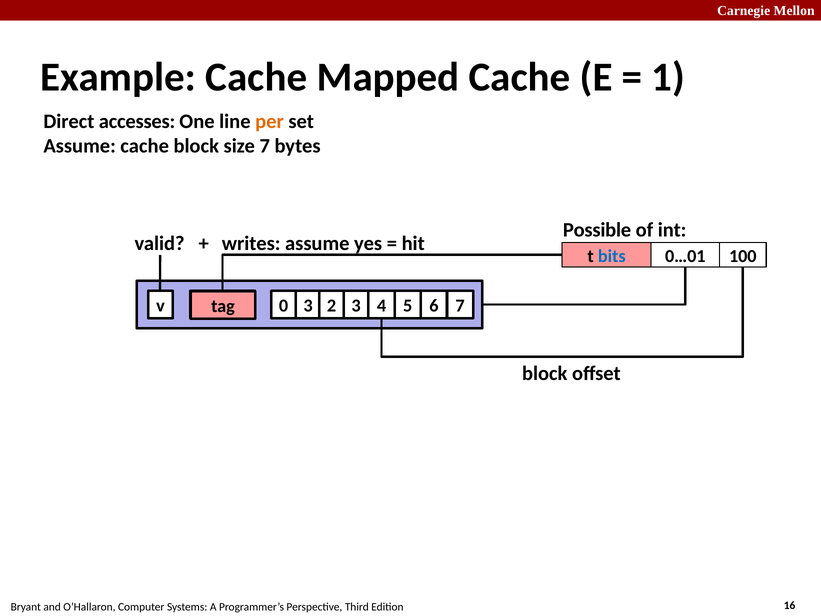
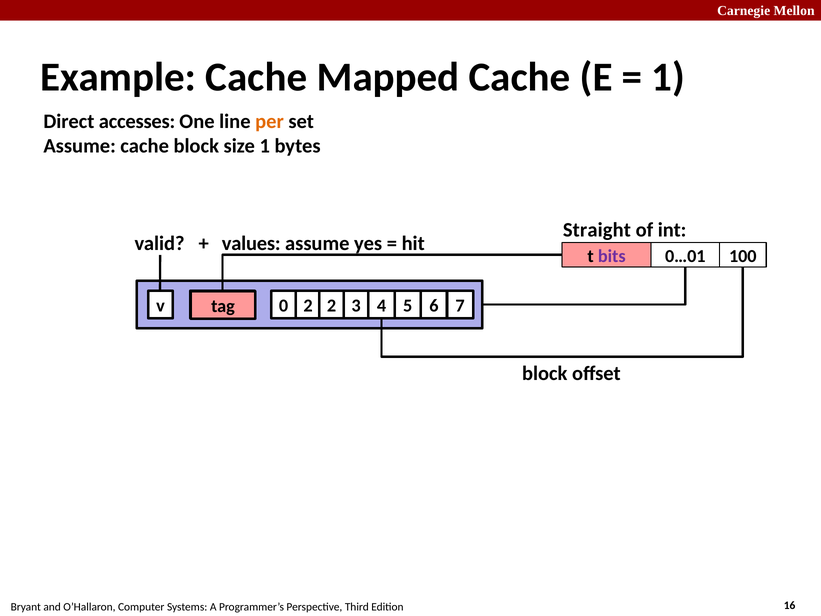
size 7: 7 -> 1
Possible: Possible -> Straight
writes: writes -> values
bits colour: blue -> purple
0 3: 3 -> 2
